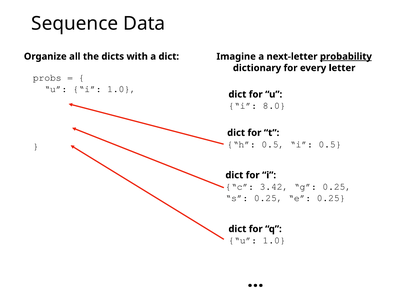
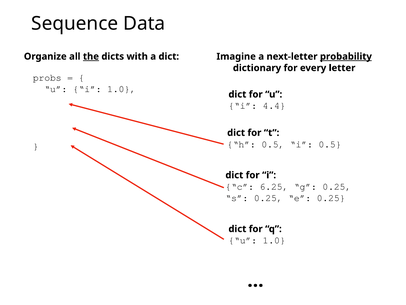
the underline: none -> present
8.0: 8.0 -> 4.4
3.42: 3.42 -> 6.25
